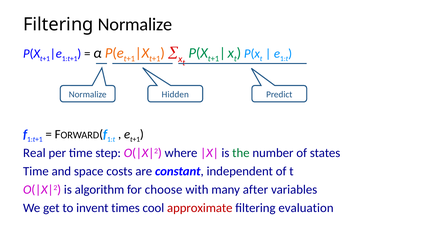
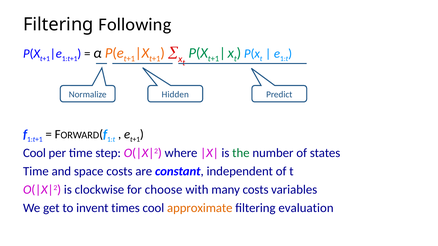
Filtering Normalize: Normalize -> Following
Real at (34, 153): Real -> Cool
algorithm: algorithm -> clockwise
many after: after -> costs
approximate colour: red -> orange
